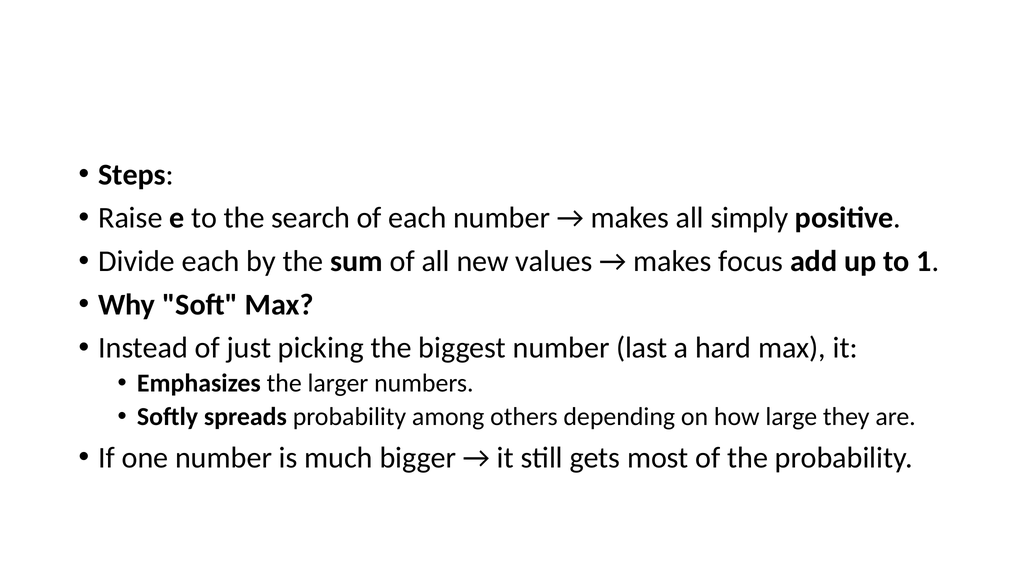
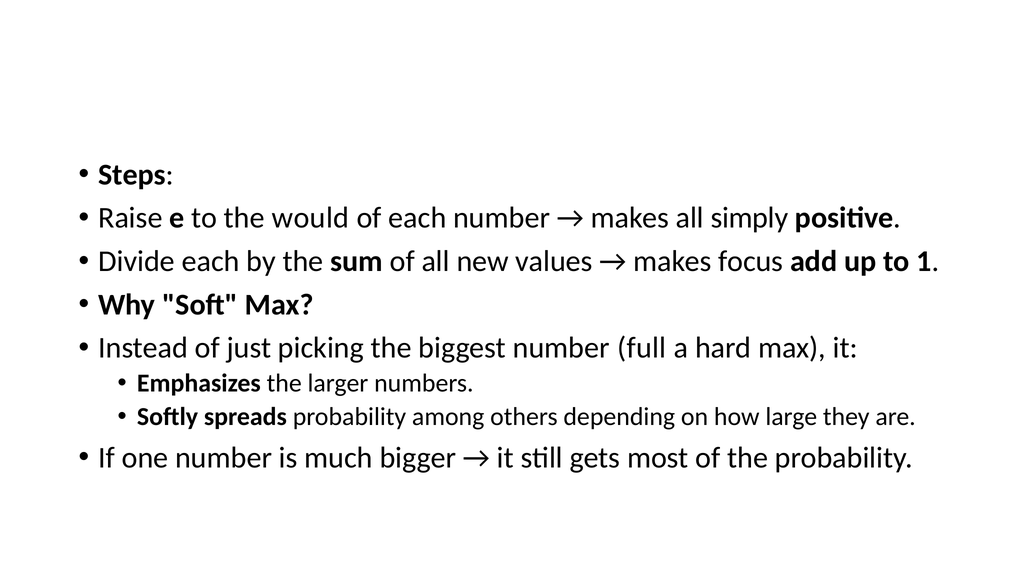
search: search -> would
last: last -> full
